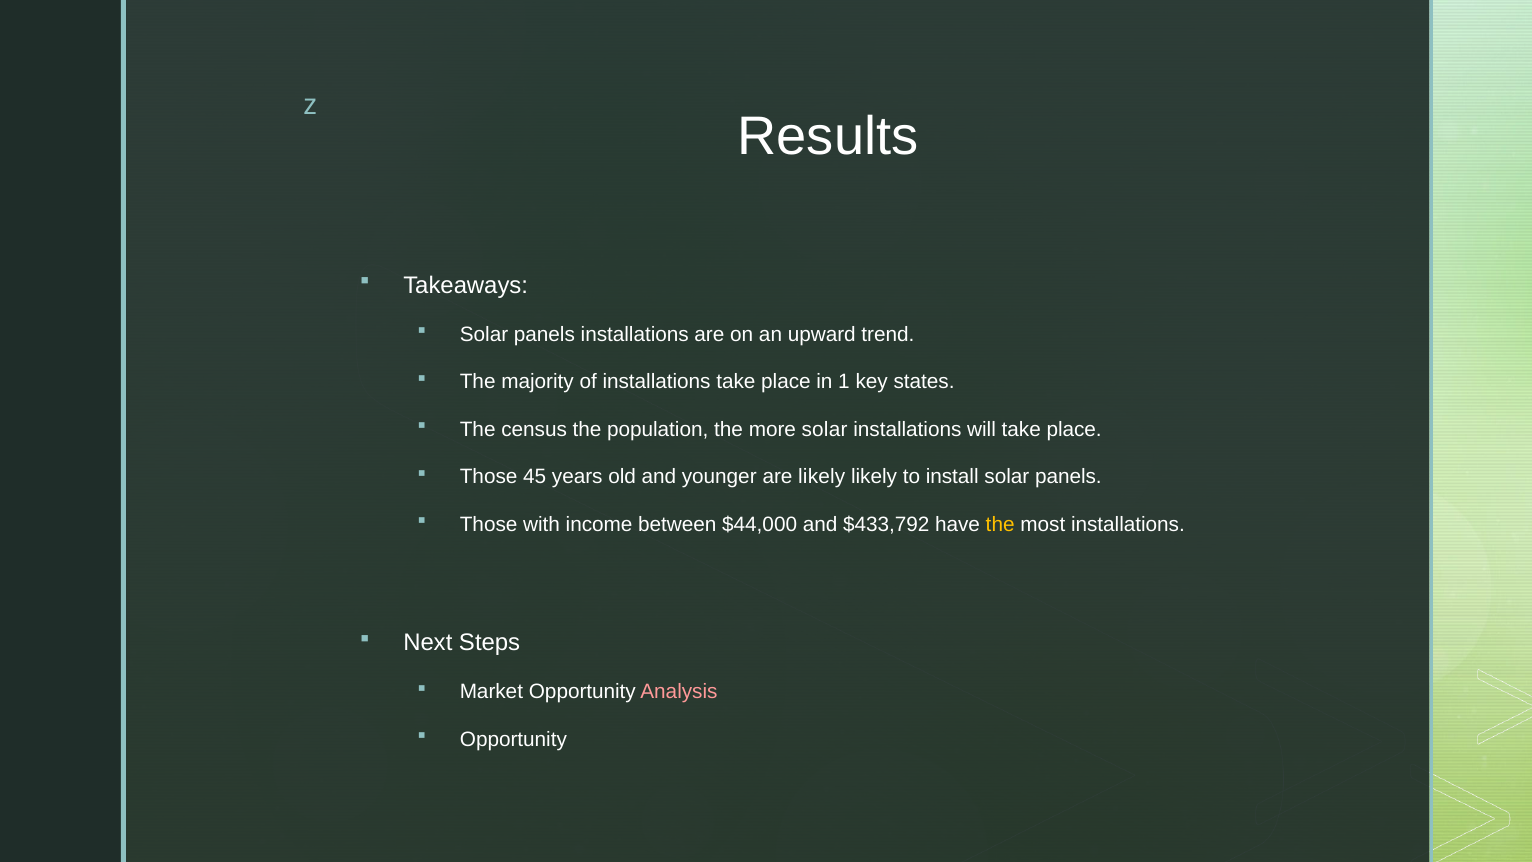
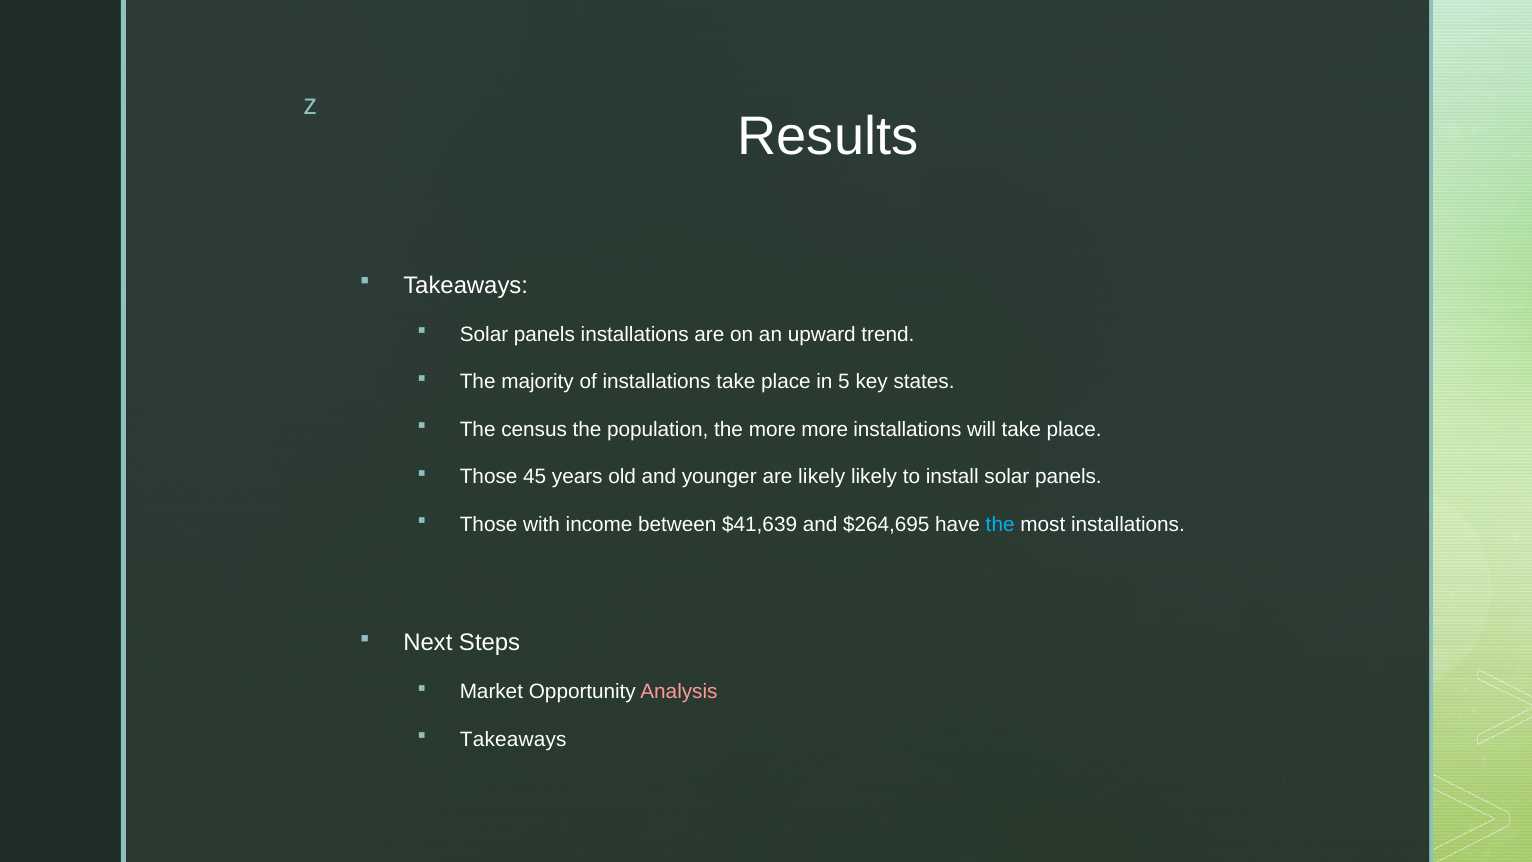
1: 1 -> 5
more solar: solar -> more
$44,000: $44,000 -> $41,639
$433,792: $433,792 -> $264,695
the at (1000, 524) colour: yellow -> light blue
Opportunity at (513, 739): Opportunity -> Takeaways
